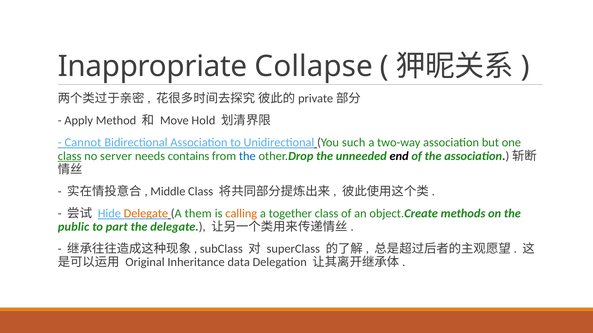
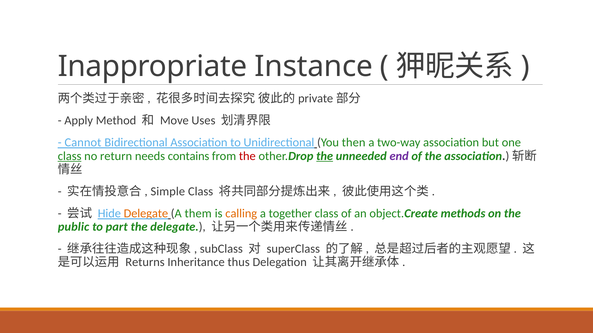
Collapse: Collapse -> Instance
Hold: Hold -> Uses
such: such -> then
server: server -> return
the at (247, 156) colour: blue -> red
the at (325, 156) underline: none -> present
end colour: black -> purple
Middle: Middle -> Simple
Original: Original -> Returns
data: data -> thus
